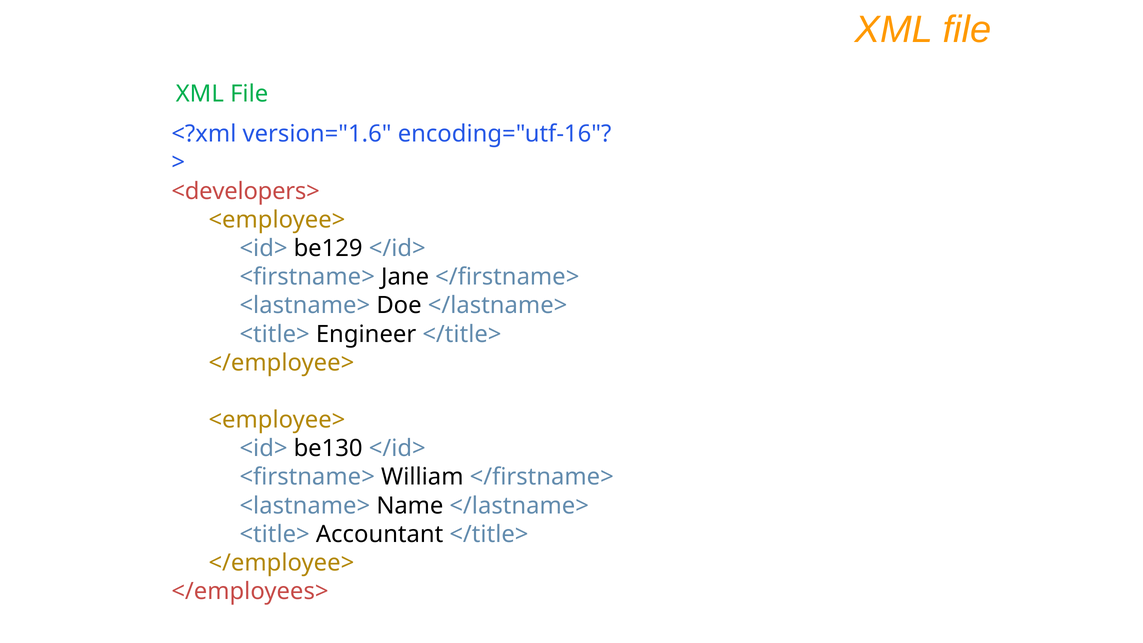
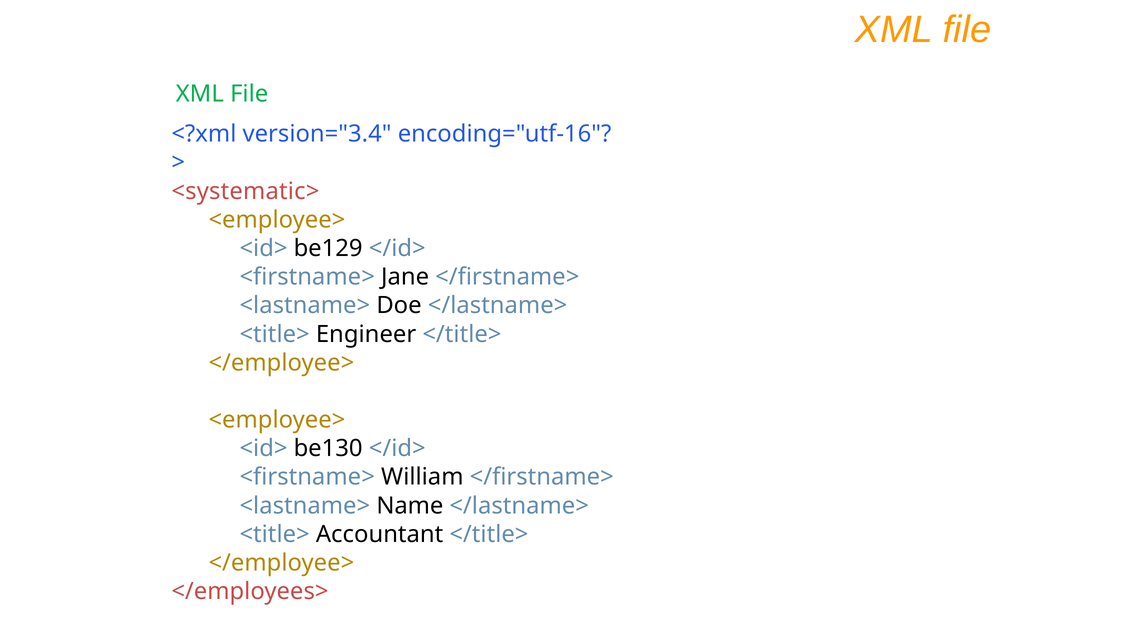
version="1.6: version="1.6 -> version="3.4
<developers>: <developers> -> <systematic>
